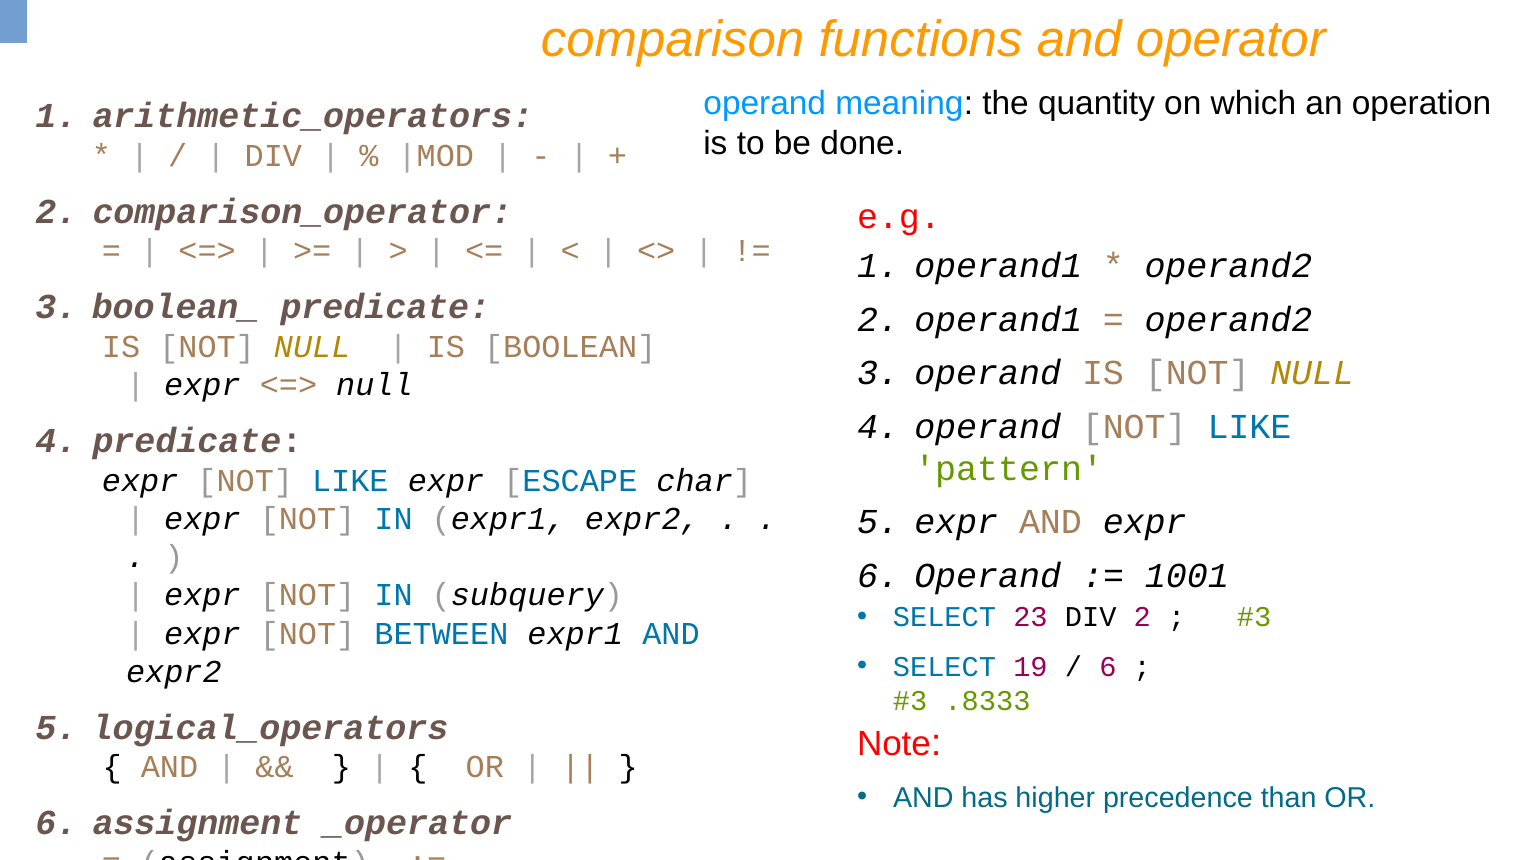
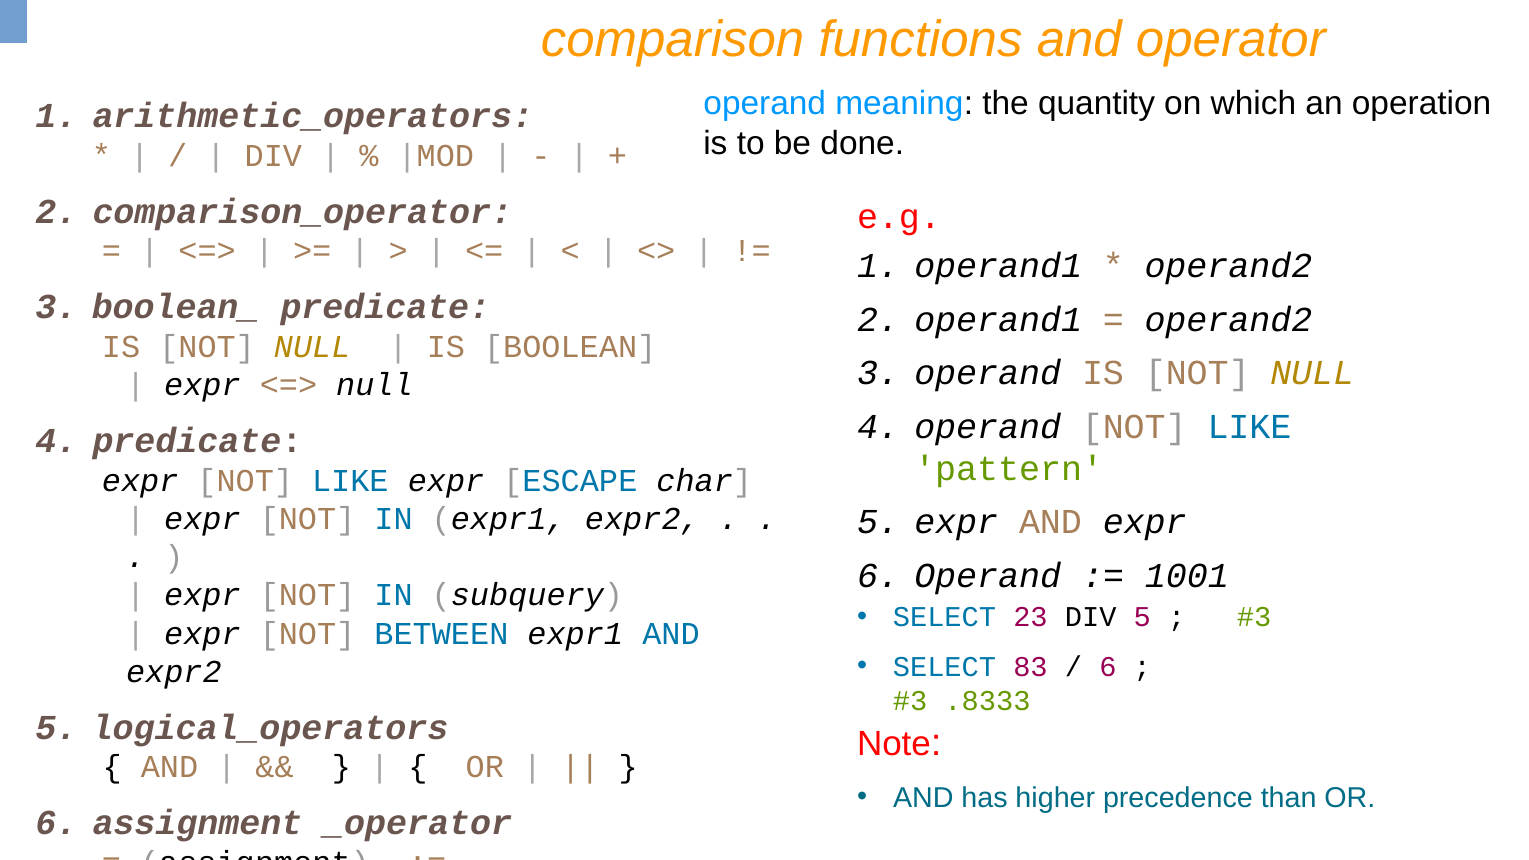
DIV 2: 2 -> 5
19: 19 -> 83
